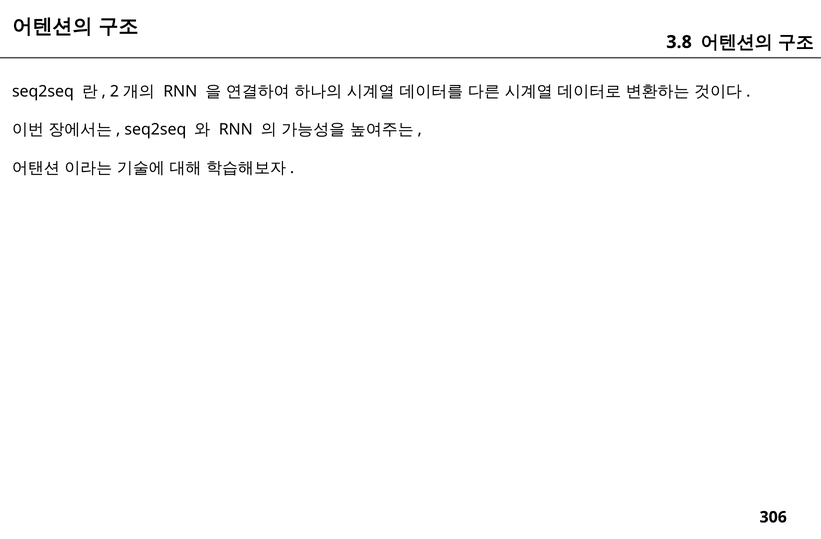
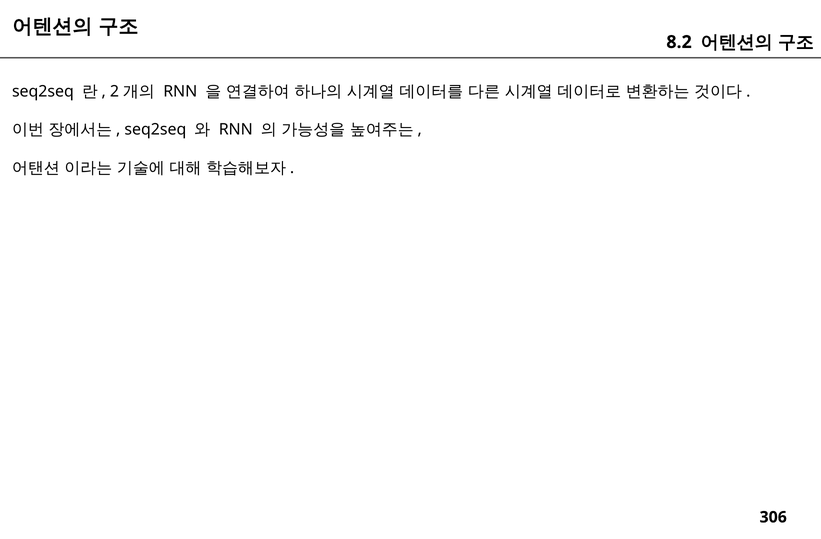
3.8: 3.8 -> 8.2
